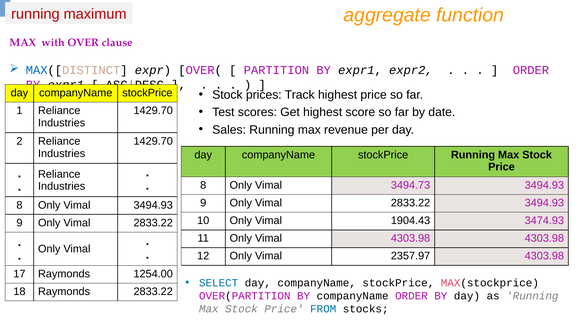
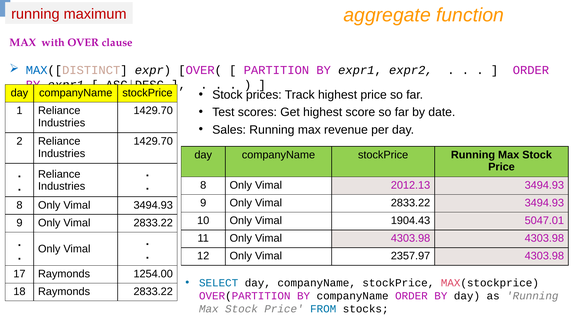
3494.73: 3494.73 -> 2012.13
3474.93: 3474.93 -> 5047.01
